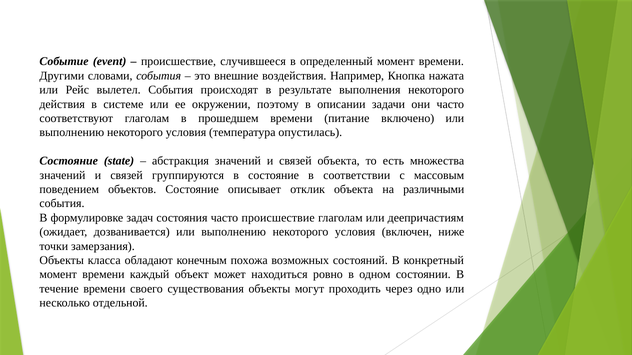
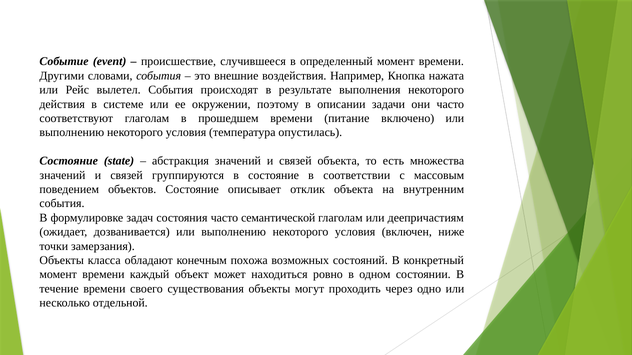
различными: различными -> внутренним
часто происшествие: происшествие -> семантической
